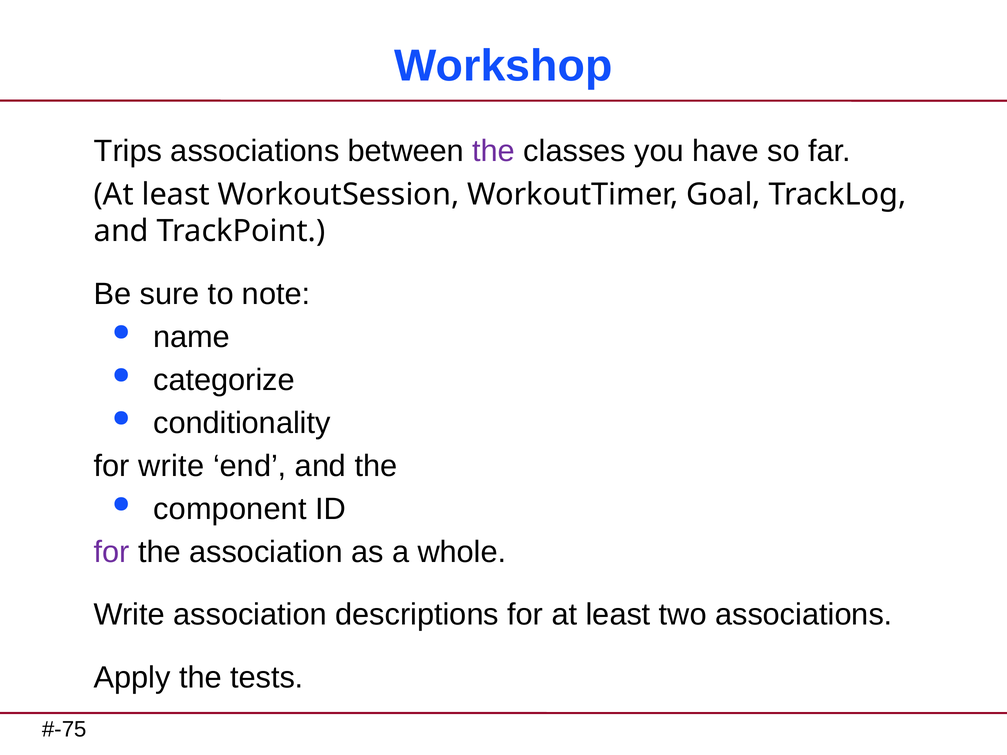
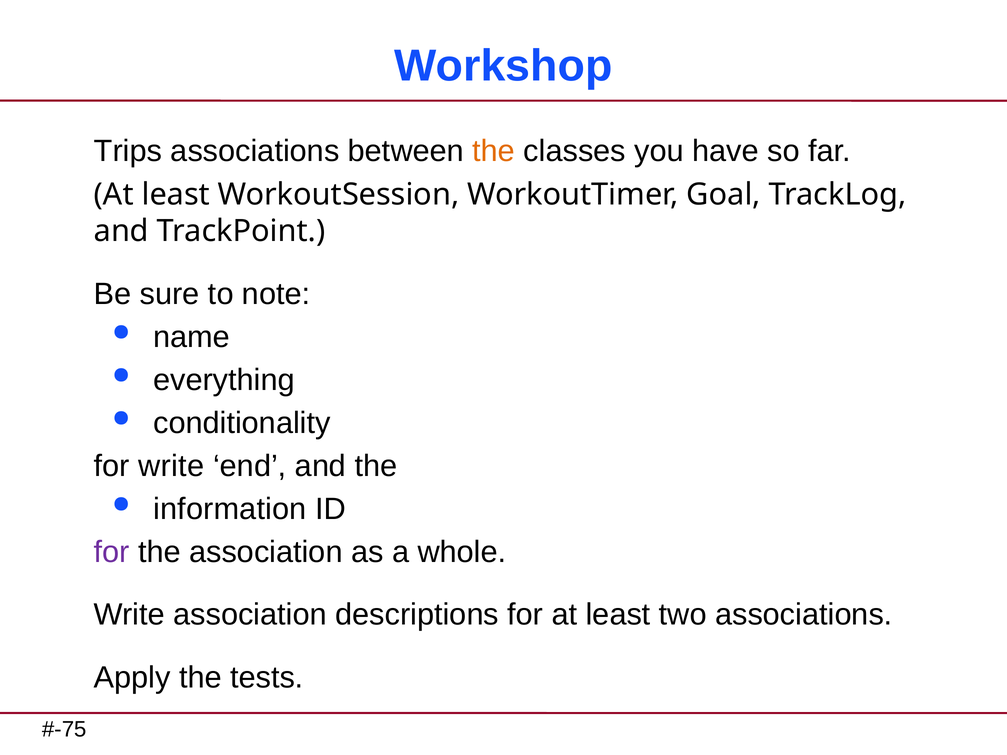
the at (494, 151) colour: purple -> orange
categorize: categorize -> everything
component: component -> information
